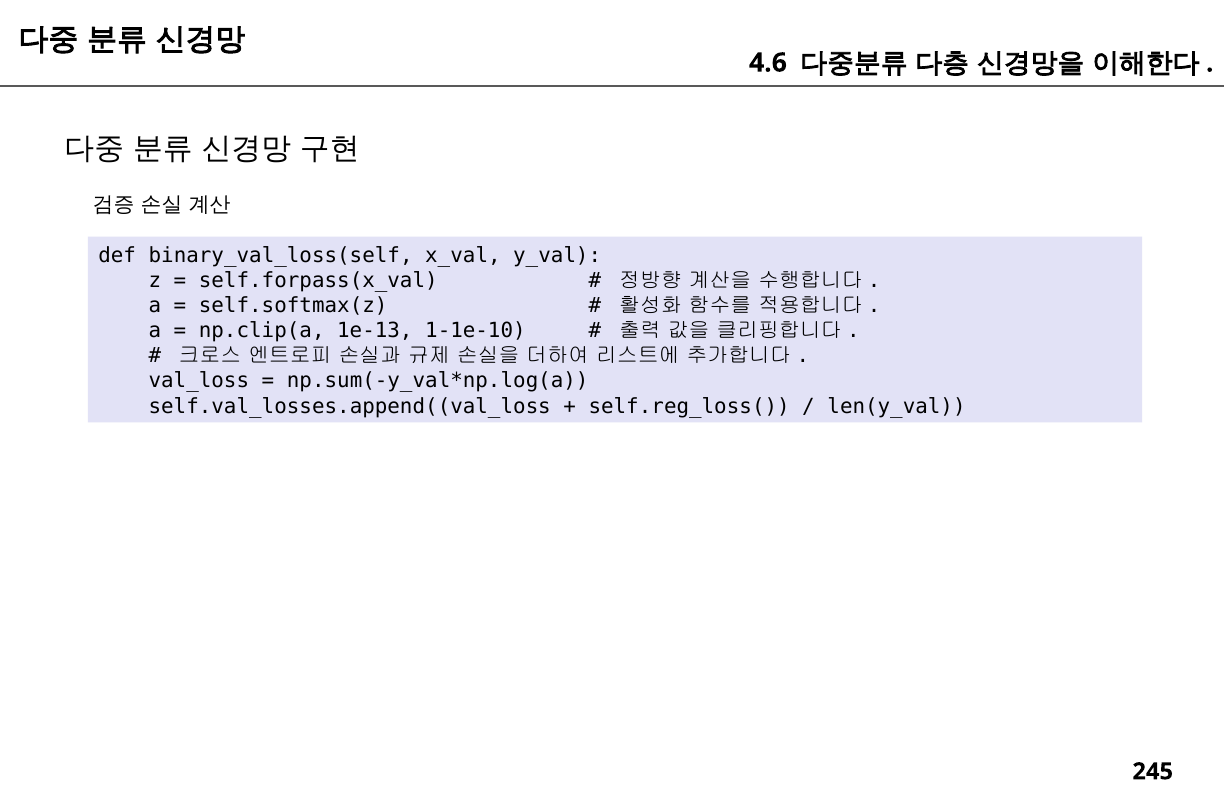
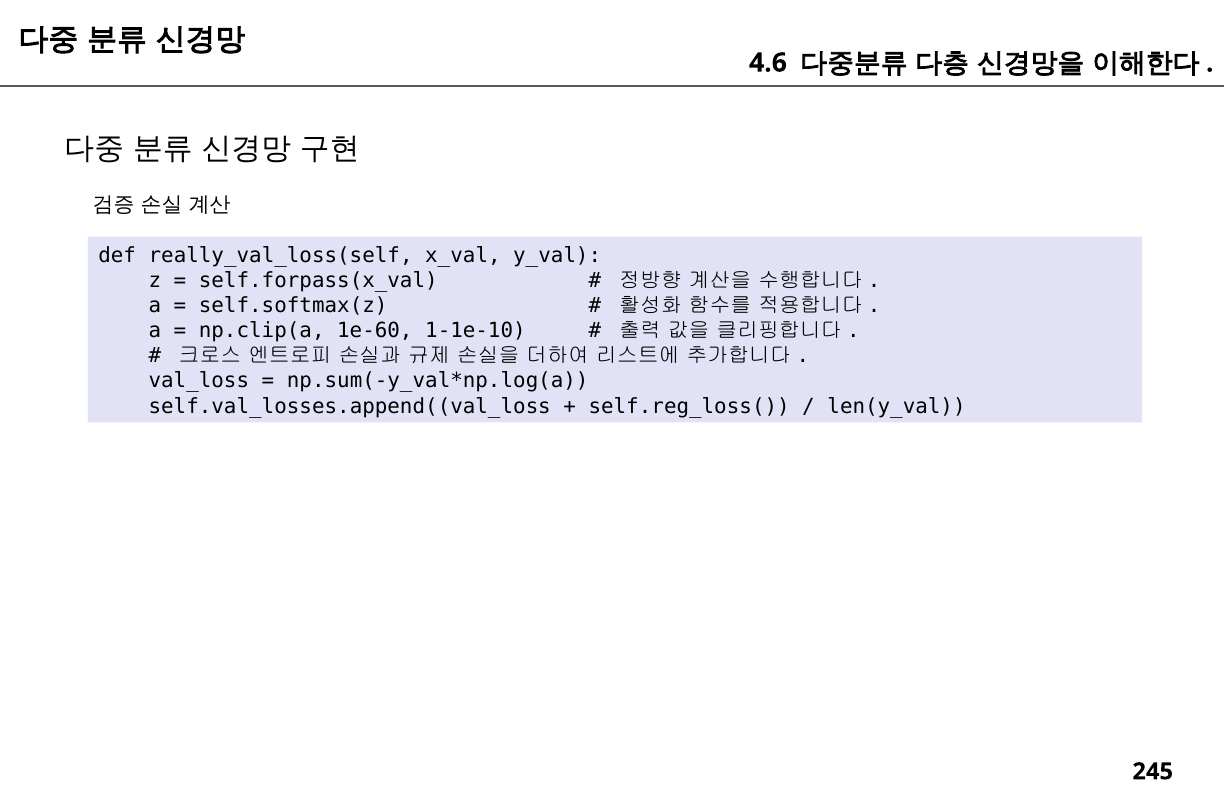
binary_val_loss(self: binary_val_loss(self -> really_val_loss(self
1e-13: 1e-13 -> 1e-60
